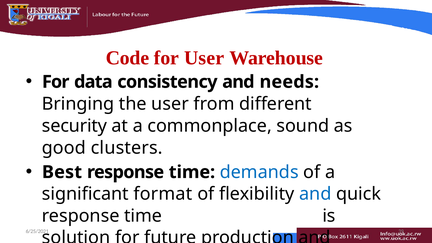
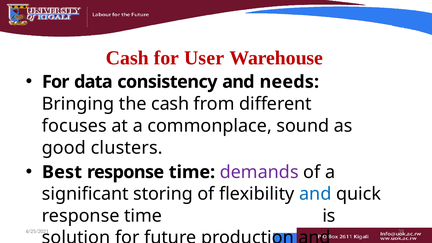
Code at (128, 58): Code -> Cash
the user: user -> cash
security: security -> focuses
demands colour: blue -> purple
format: format -> storing
